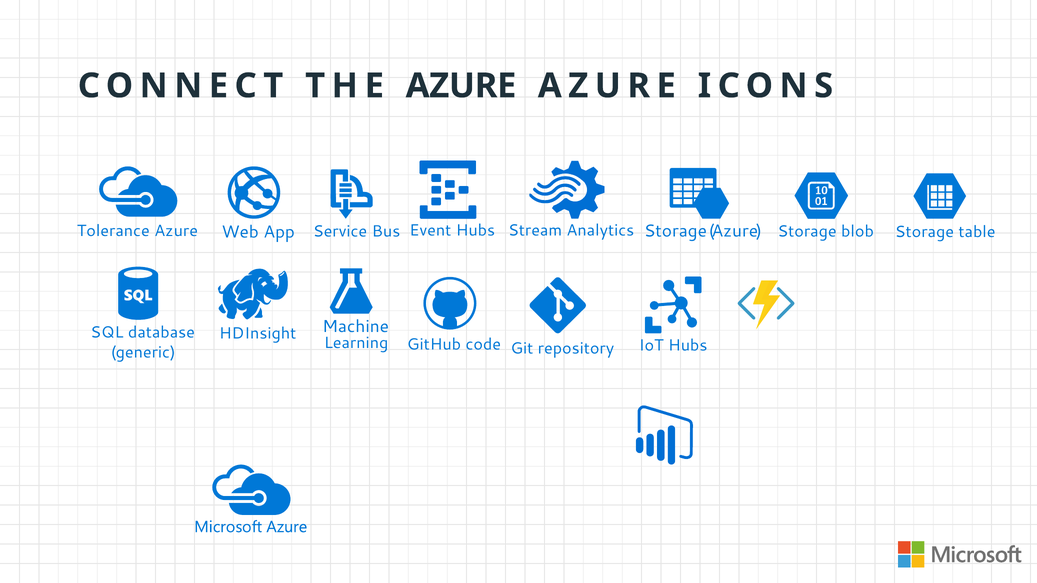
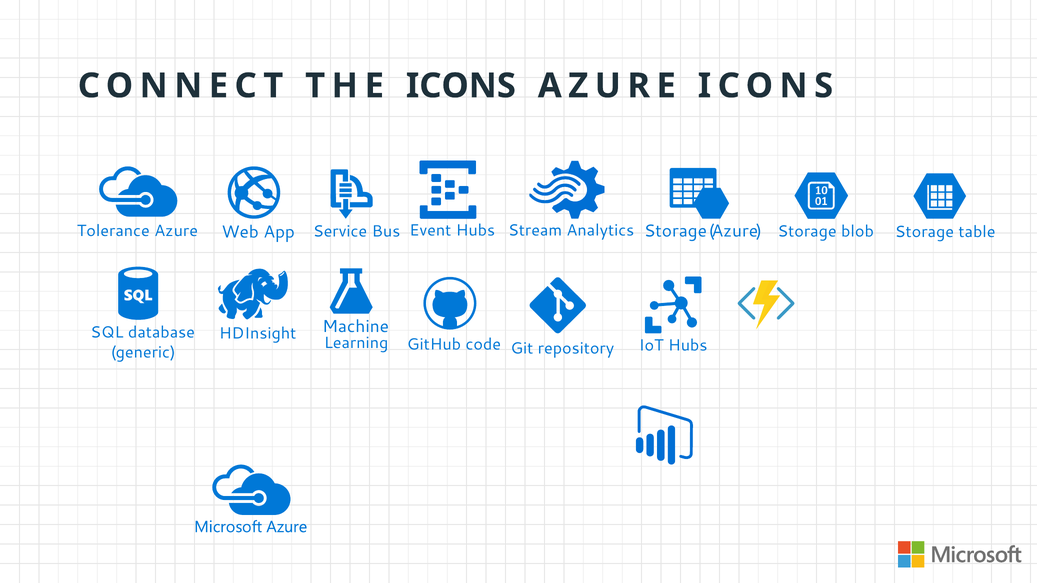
THE AZURE: AZURE -> ICONS
